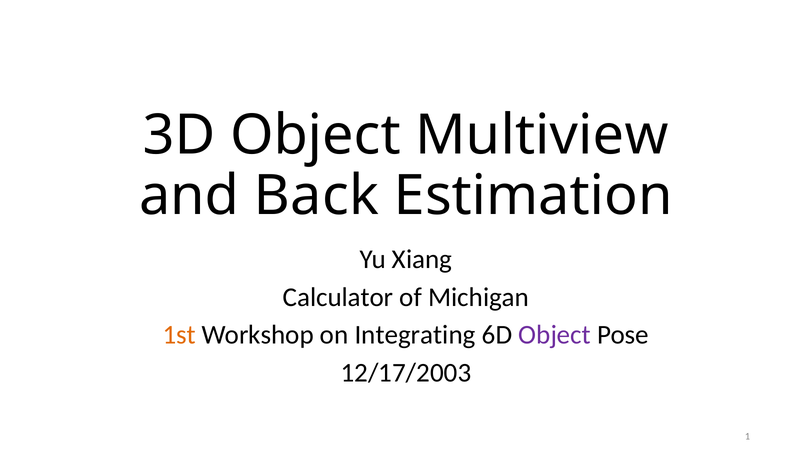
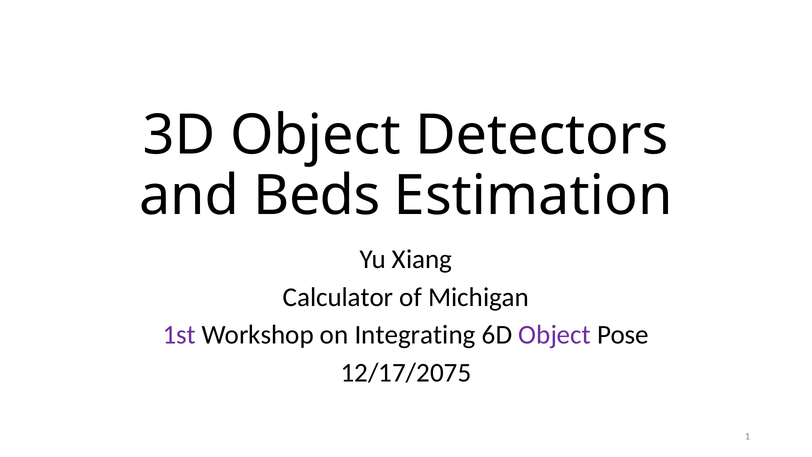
Multiview: Multiview -> Detectors
Back: Back -> Beds
1st colour: orange -> purple
12/17/2003: 12/17/2003 -> 12/17/2075
